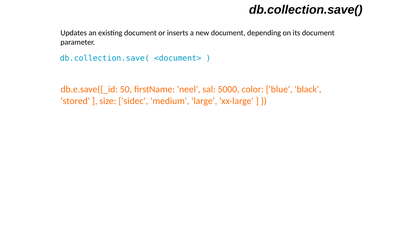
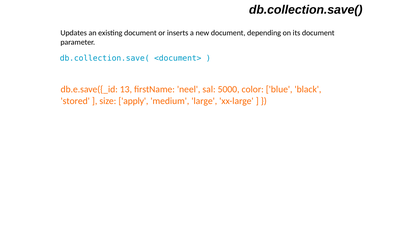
50: 50 -> 13
sidec: sidec -> apply
